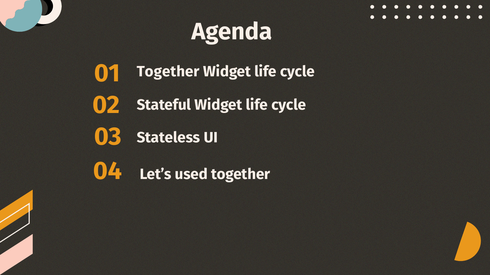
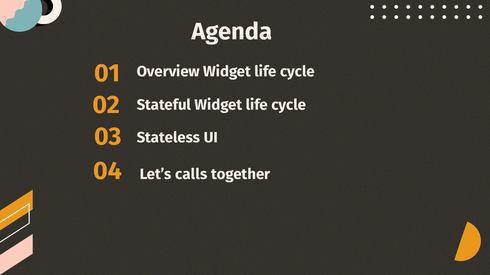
Together at (168, 72): Together -> Overview
used: used -> calls
